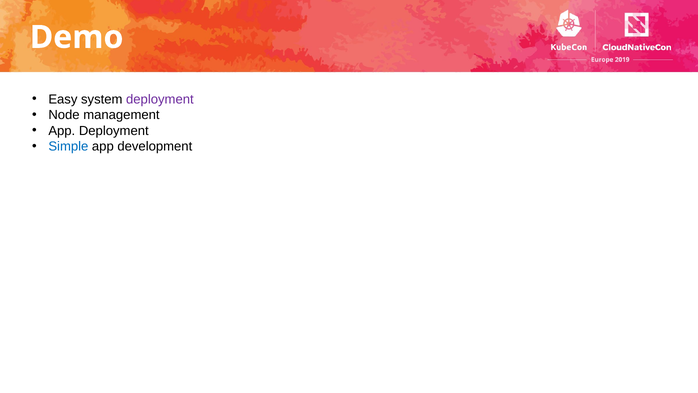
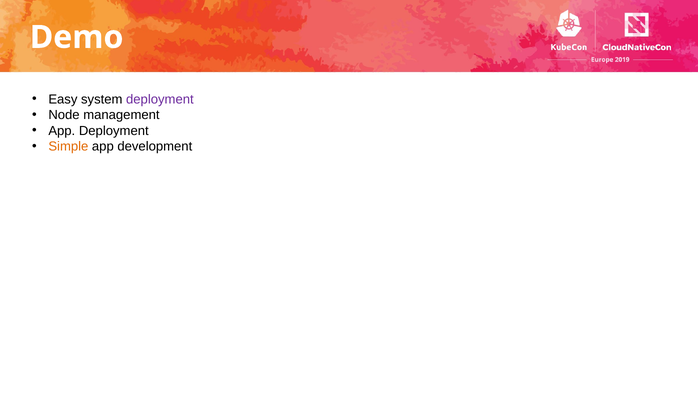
Simple colour: blue -> orange
